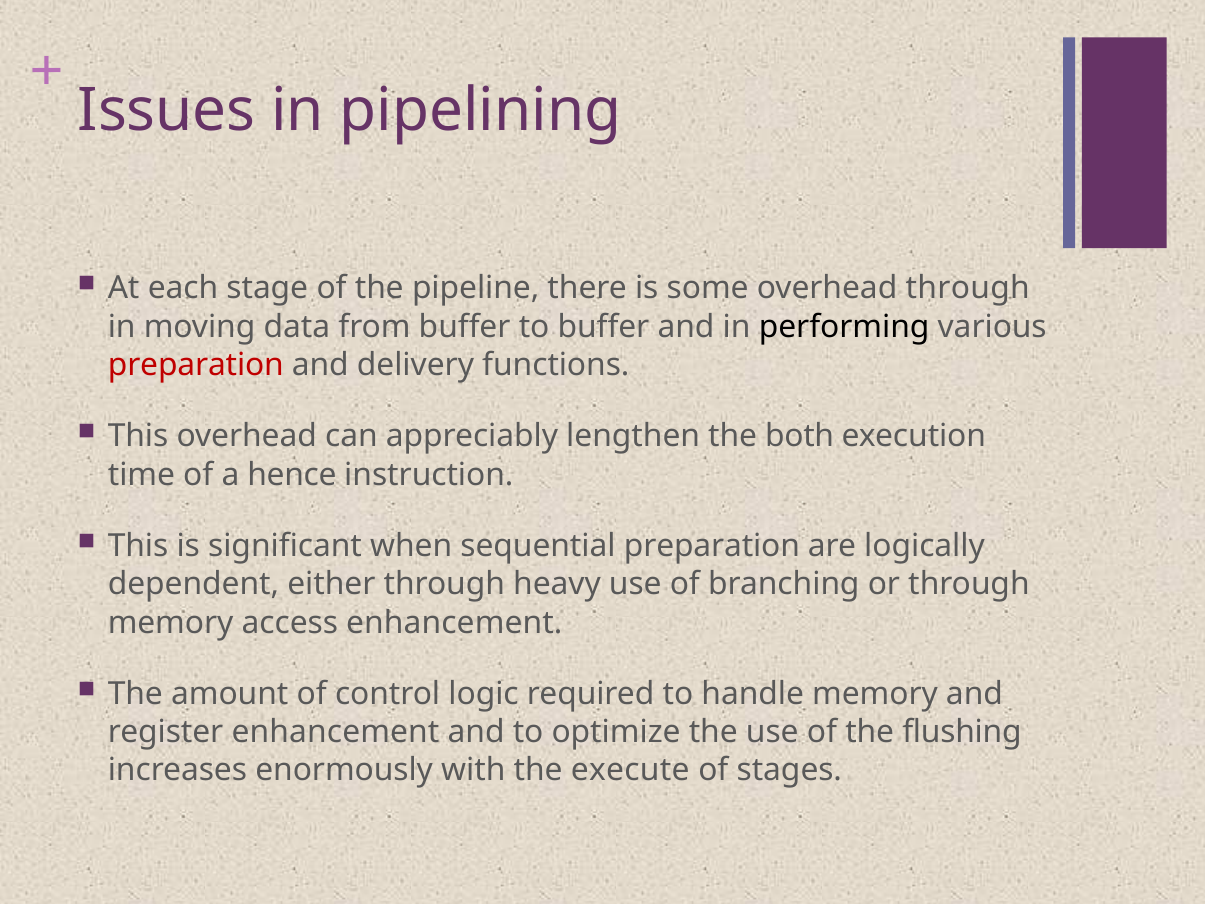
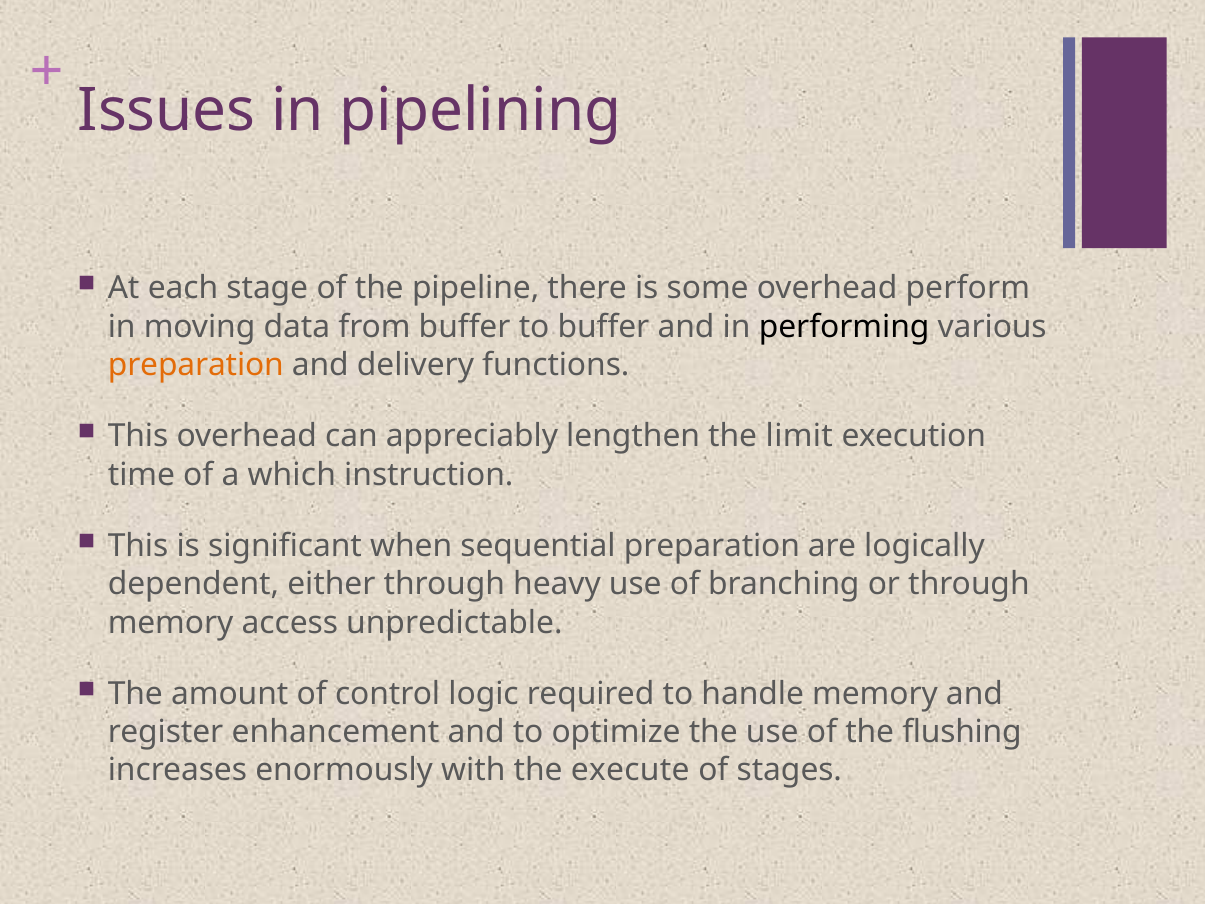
overhead through: through -> perform
preparation at (196, 365) colour: red -> orange
both: both -> limit
hence: hence -> which
access enhancement: enhancement -> unpredictable
